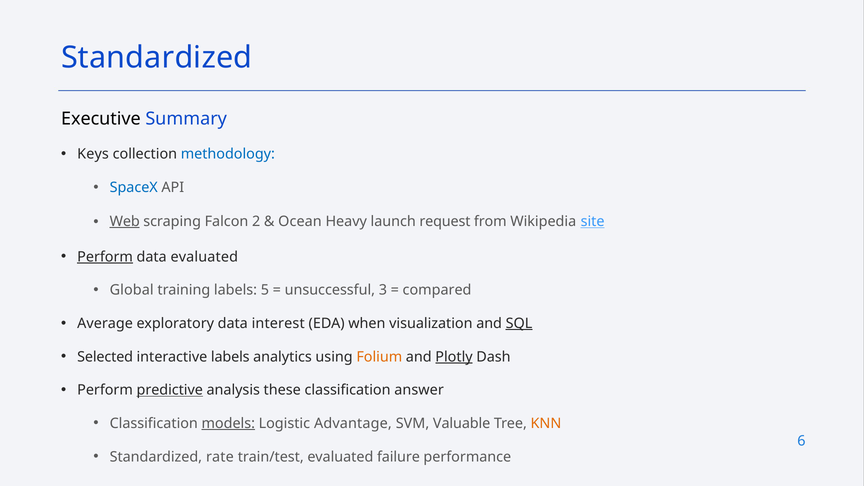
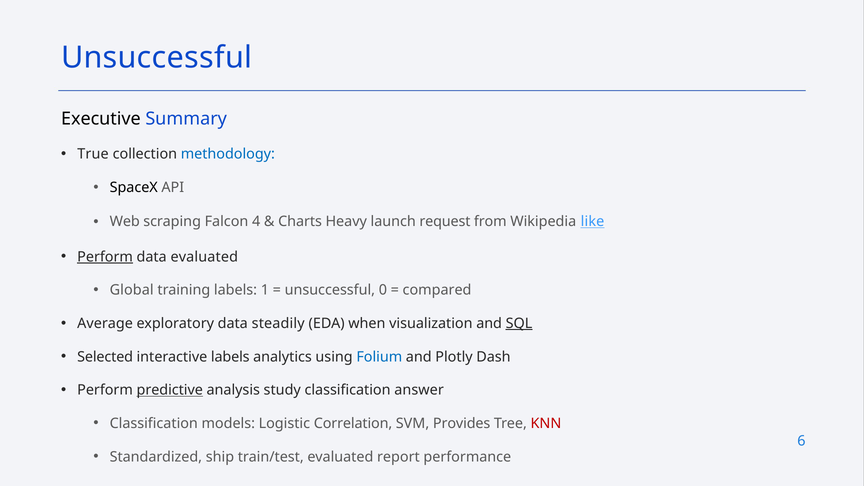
Standardized at (157, 58): Standardized -> Unsuccessful
Keys: Keys -> True
SpaceX colour: blue -> black
Web underline: present -> none
2: 2 -> 4
Ocean: Ocean -> Charts
site: site -> like
5: 5 -> 1
3: 3 -> 0
interest: interest -> steadily
Folium colour: orange -> blue
Plotly underline: present -> none
these: these -> study
models underline: present -> none
Advantage: Advantage -> Correlation
Valuable: Valuable -> Provides
KNN colour: orange -> red
rate: rate -> ship
failure: failure -> report
